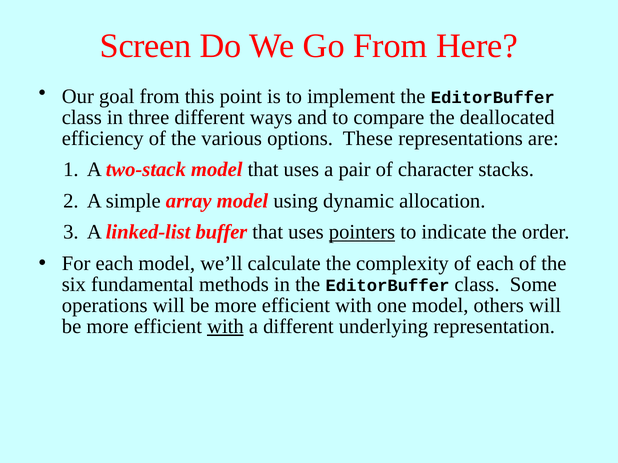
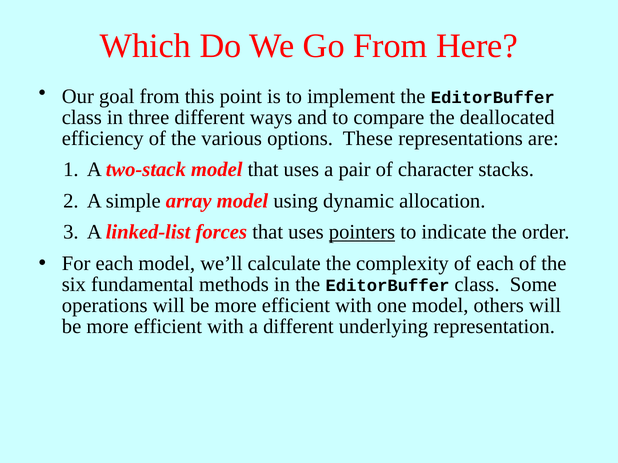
Screen: Screen -> Which
buffer: buffer -> forces
with at (225, 327) underline: present -> none
